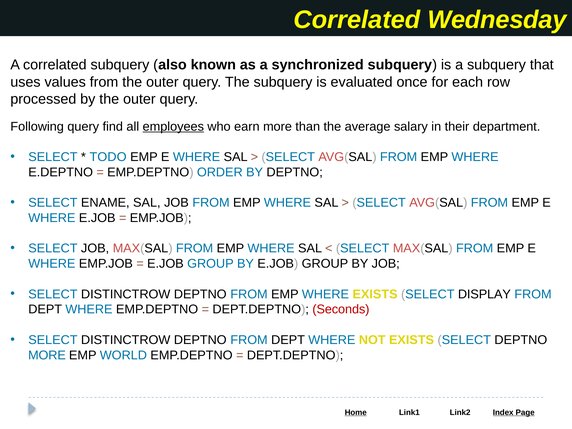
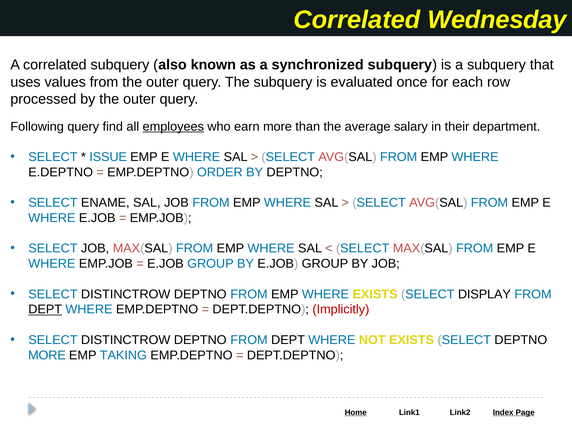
TODO: TODO -> ISSUE
DEPT at (45, 309) underline: none -> present
Seconds: Seconds -> Implicitly
WORLD: WORLD -> TAKING
